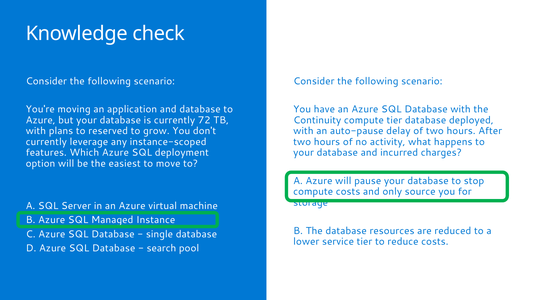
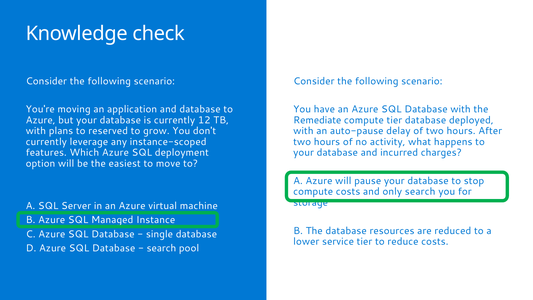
Continuity: Continuity -> Remediate
72: 72 -> 12
only source: source -> search
